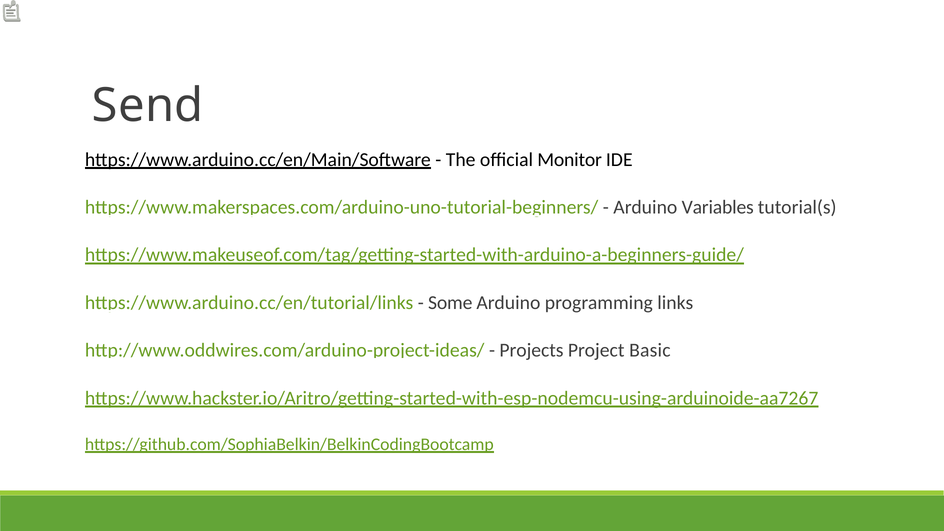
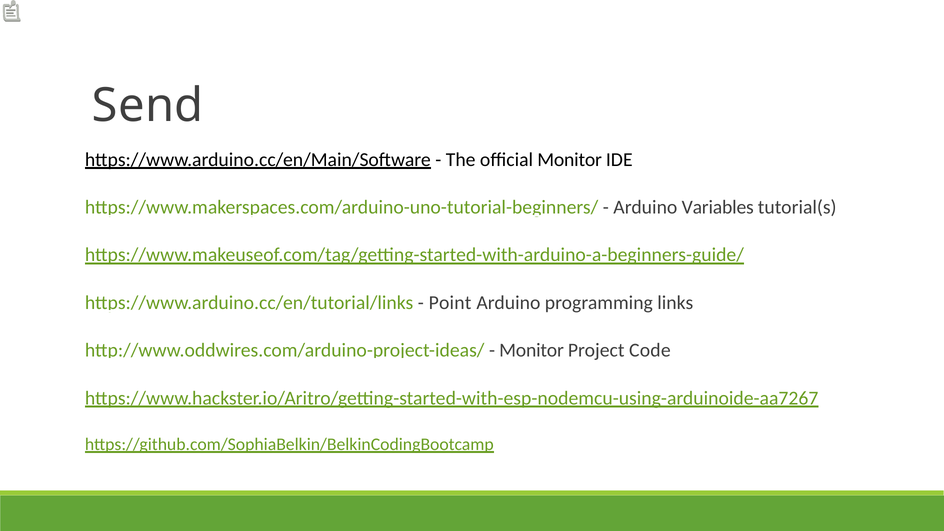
Some: Some -> Point
Projects at (531, 350): Projects -> Monitor
Basic: Basic -> Code
